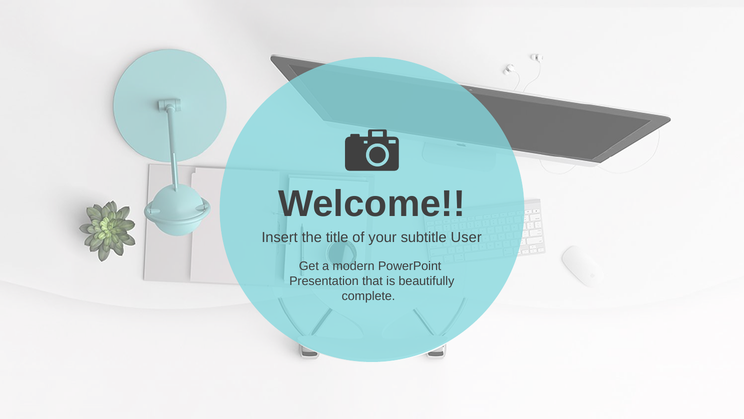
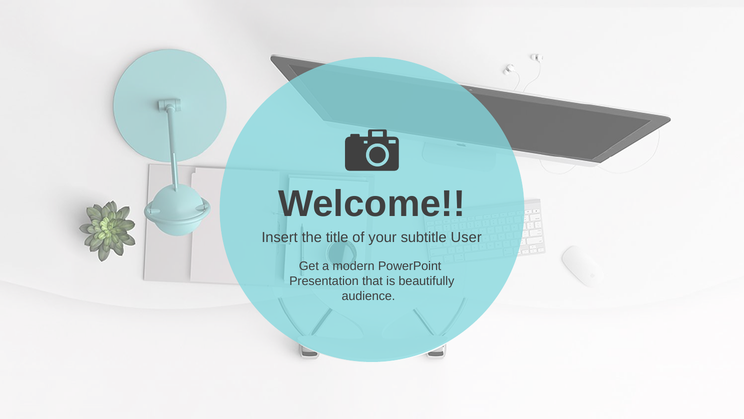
complete: complete -> audience
